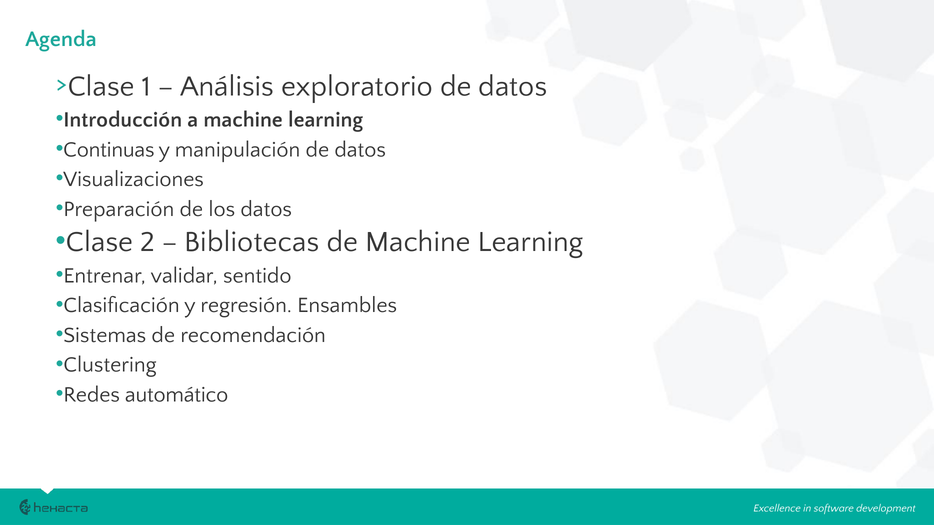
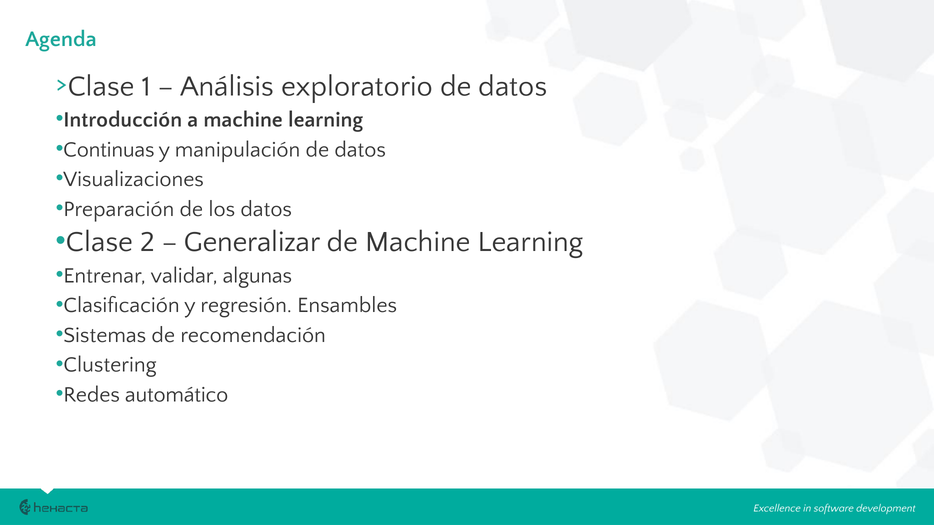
Bibliotecas: Bibliotecas -> Generalizar
sentido: sentido -> algunas
